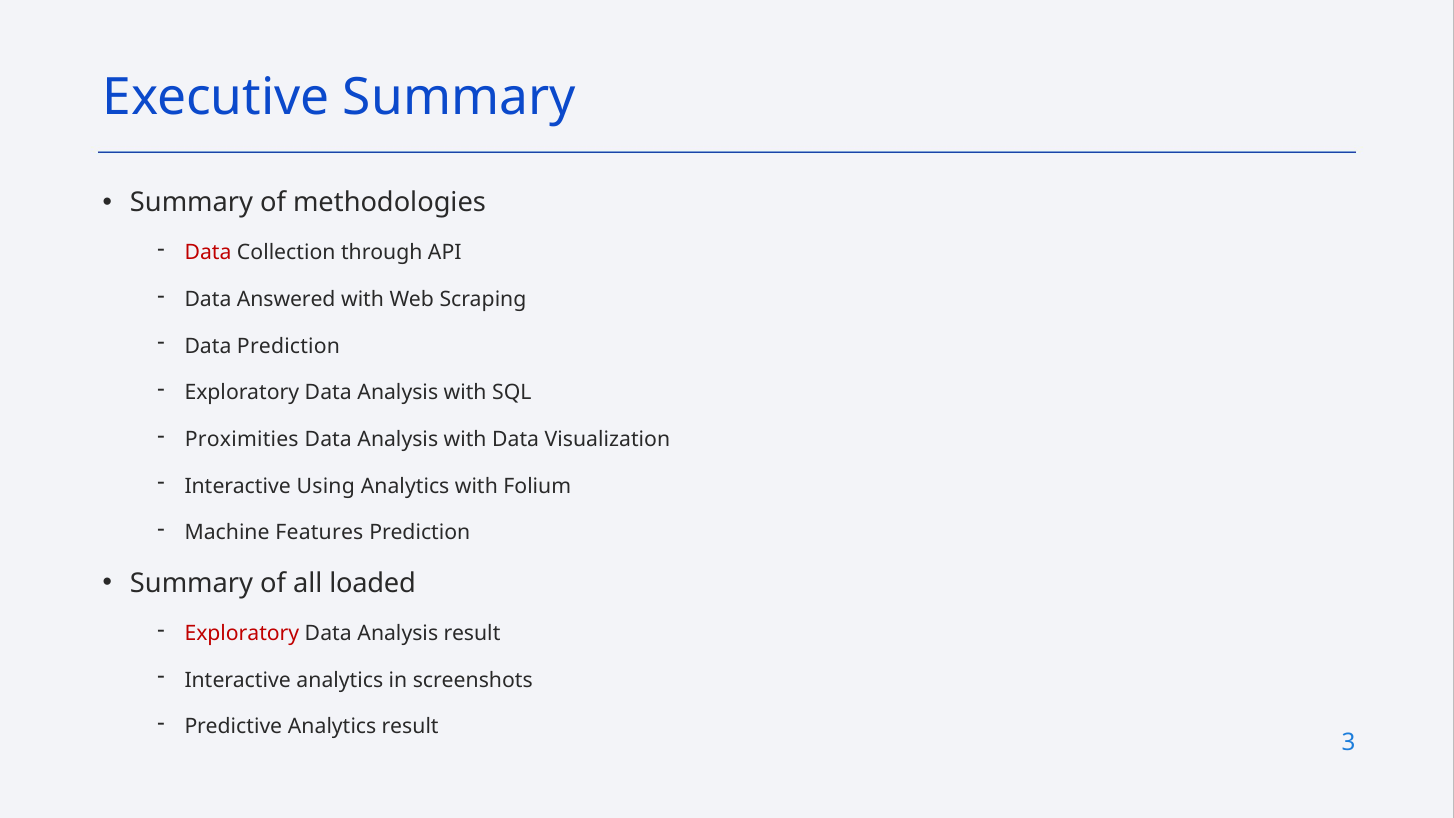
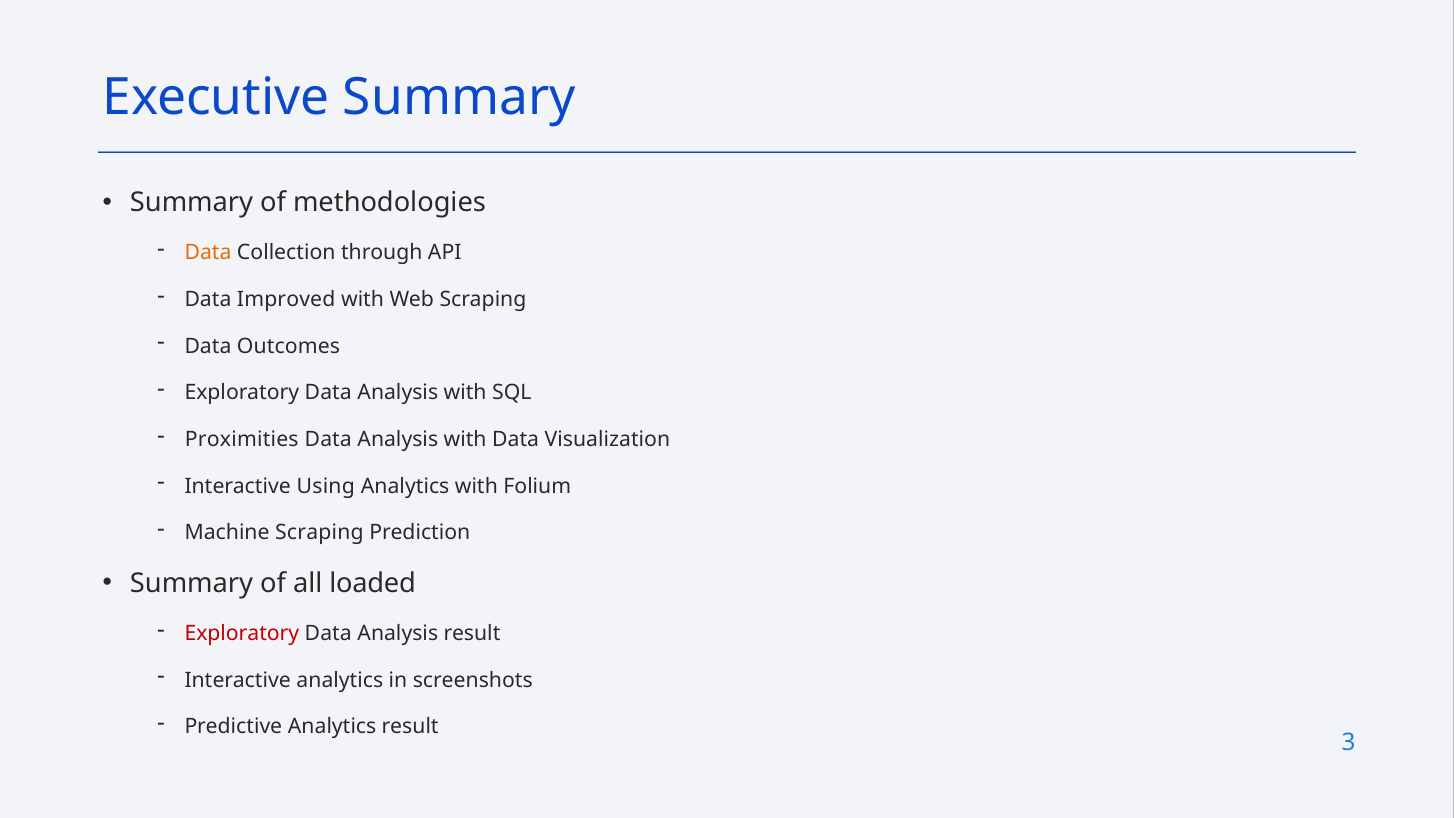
Data at (208, 253) colour: red -> orange
Answered: Answered -> Improved
Data Prediction: Prediction -> Outcomes
Machine Features: Features -> Scraping
